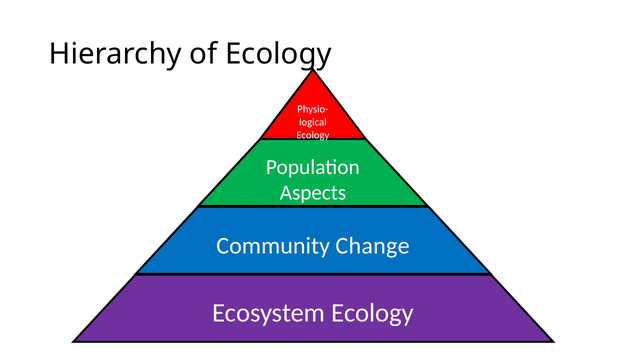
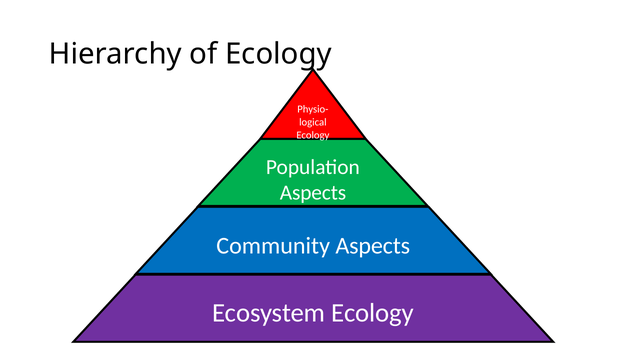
Community Change: Change -> Aspects
